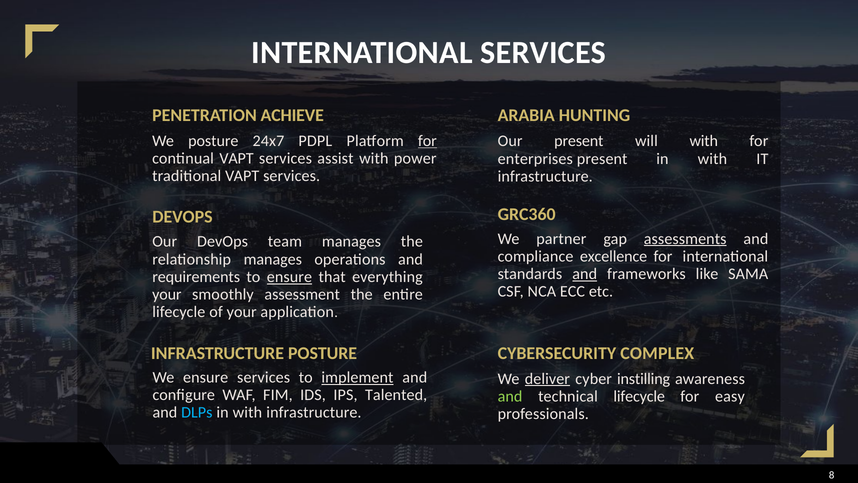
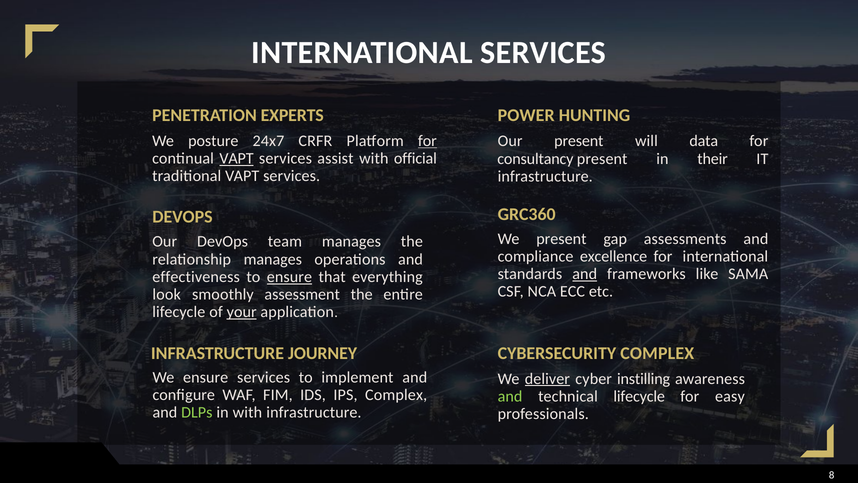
ACHIEVE: ACHIEVE -> EXPERTS
ARABIA: ARABIA -> POWER
PDPL: PDPL -> CRFR
will with: with -> data
VAPT at (237, 158) underline: none -> present
power: power -> official
enterprises: enterprises -> consultancy
present in with: with -> their
We partner: partner -> present
assessments underline: present -> none
requirements: requirements -> effectiveness
your at (167, 294): your -> look
your at (242, 312) underline: none -> present
INFRASTRUCTURE POSTURE: POSTURE -> JOURNEY
implement underline: present -> none
IPS Talented: Talented -> Complex
DLPs colour: light blue -> light green
